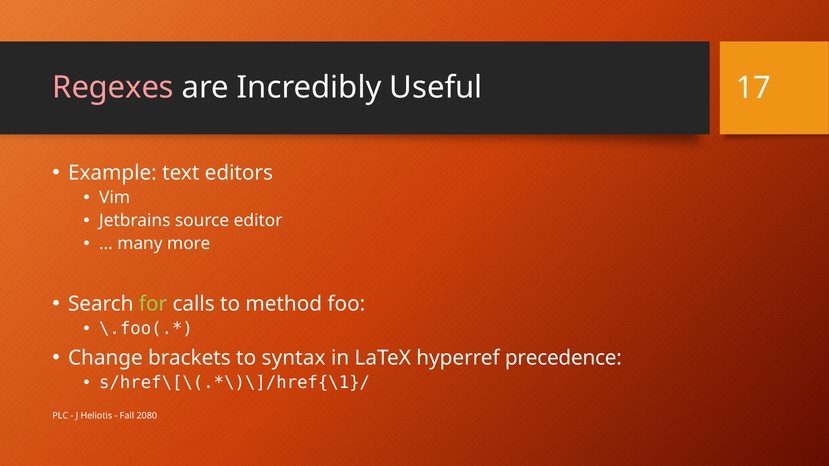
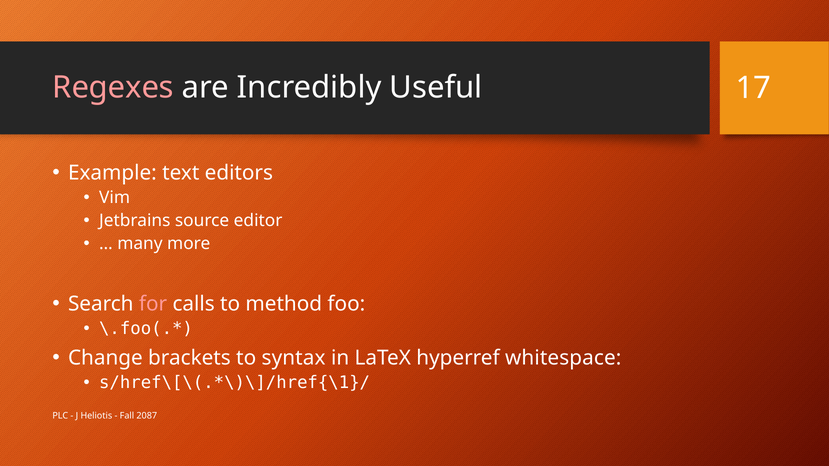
for colour: light green -> pink
precedence: precedence -> whitespace
2080: 2080 -> 2087
